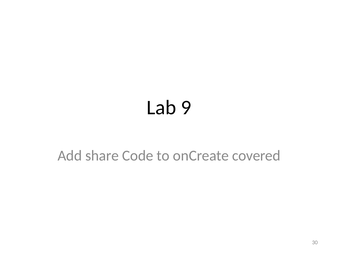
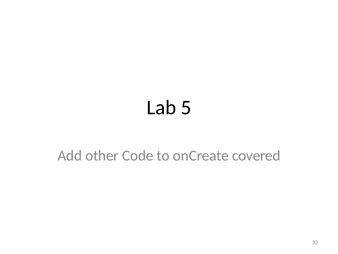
9: 9 -> 5
share: share -> other
